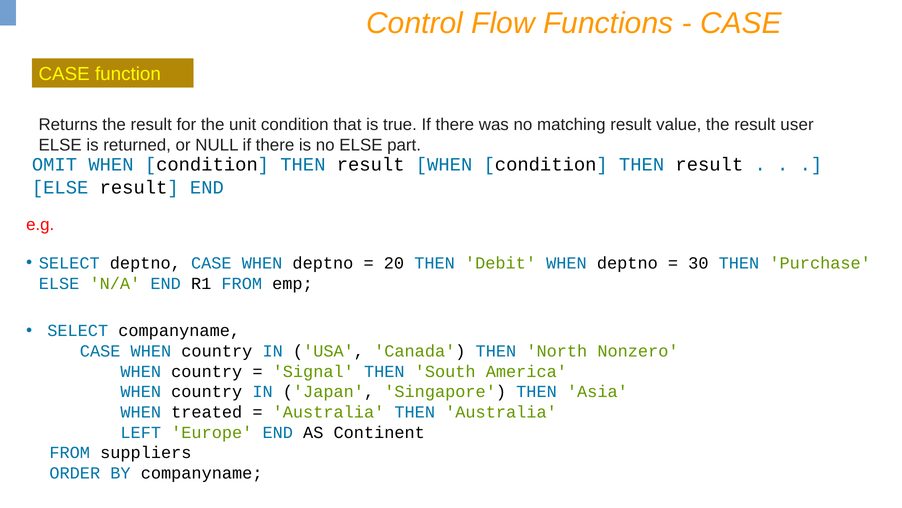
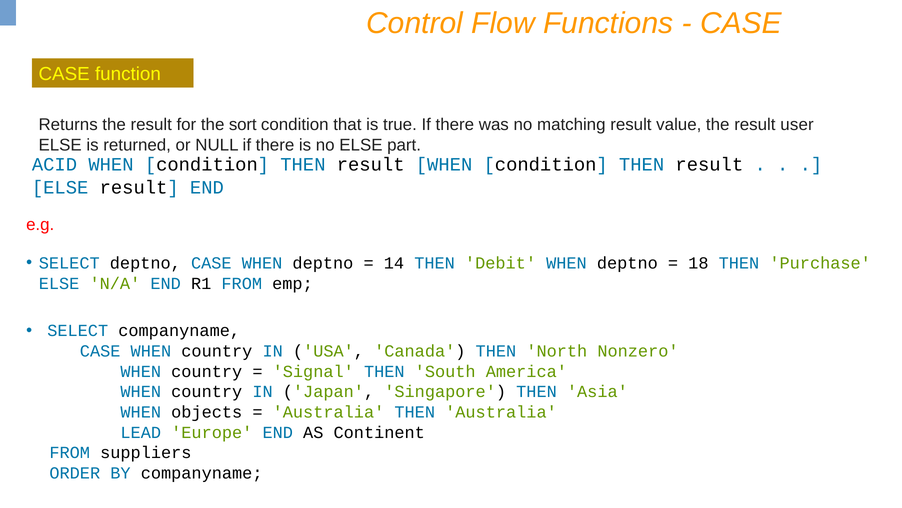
unit: unit -> sort
OMIT: OMIT -> ACID
20: 20 -> 14
30: 30 -> 18
treated: treated -> objects
LEFT: LEFT -> LEAD
